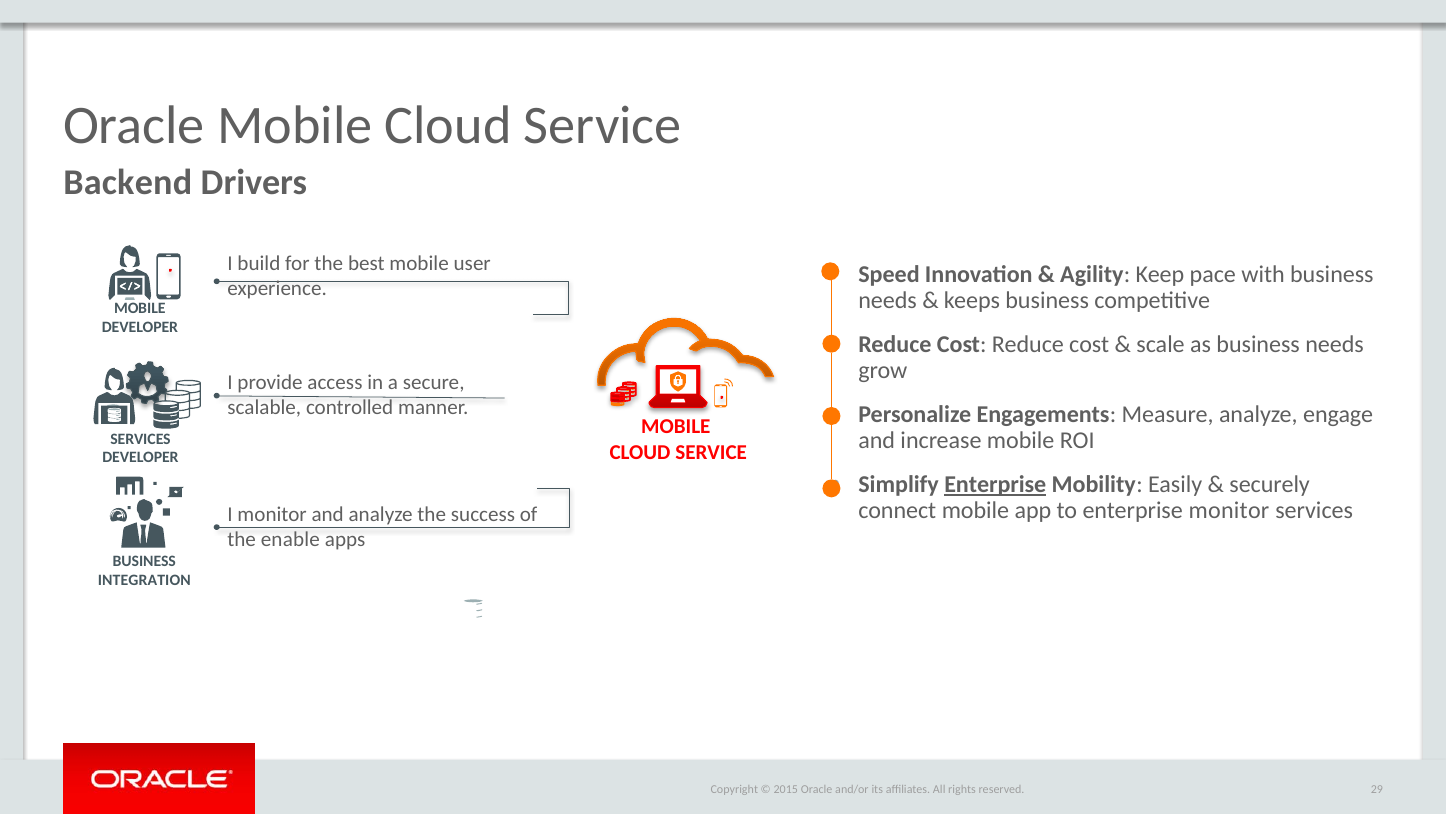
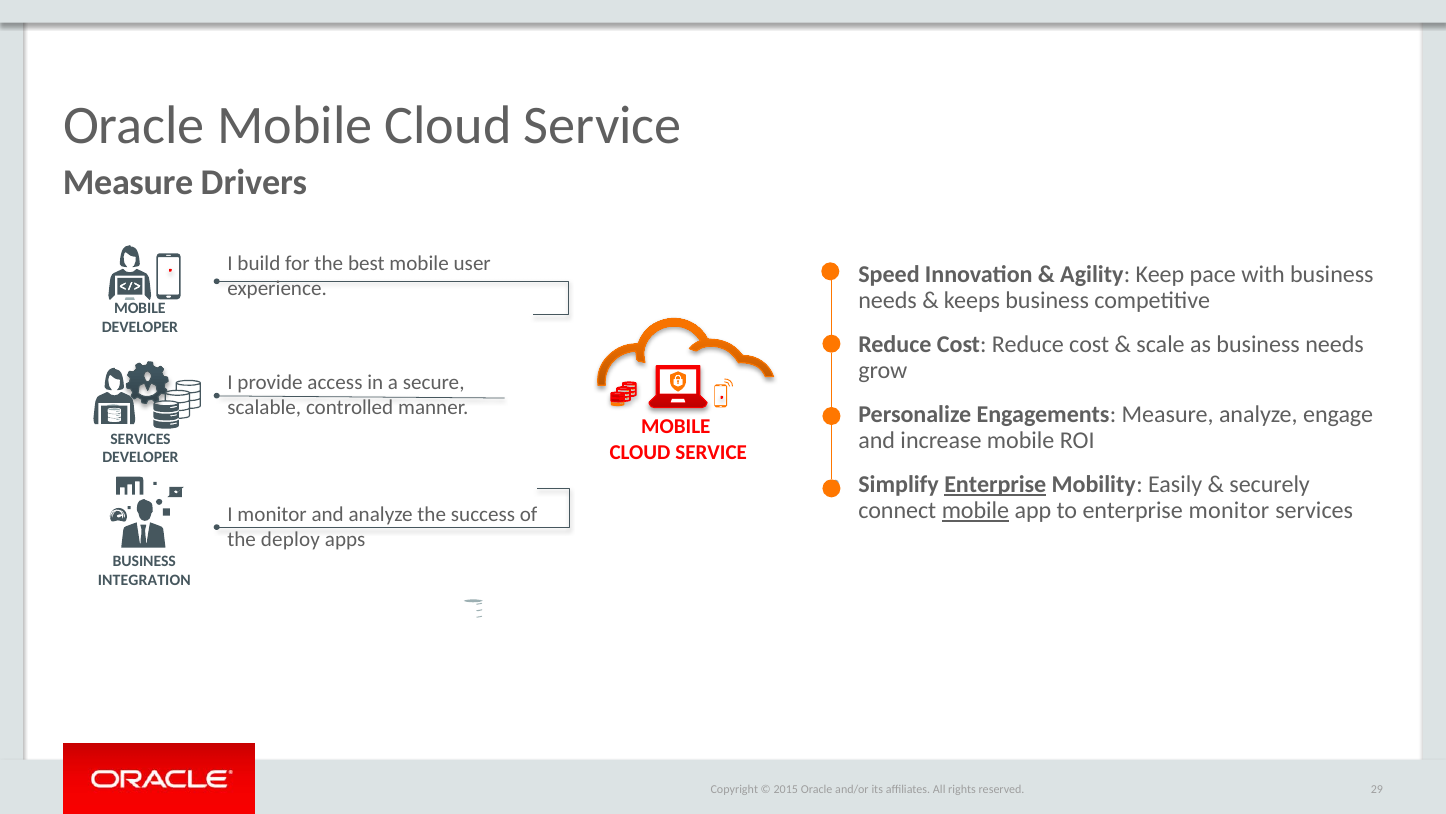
Backend at (128, 182): Backend -> Measure
mobile at (975, 510) underline: none -> present
enable: enable -> deploy
